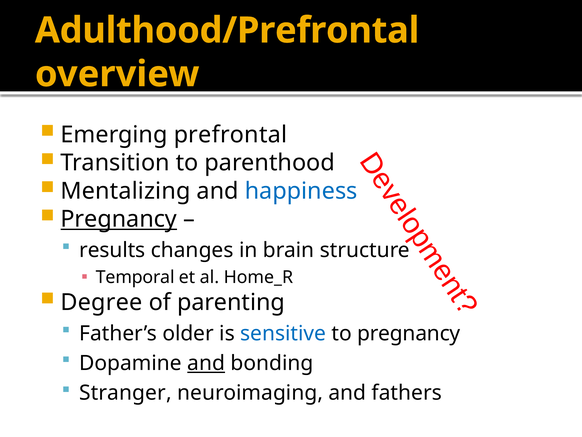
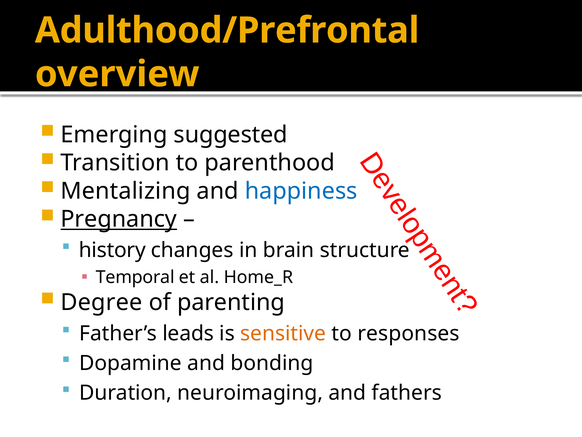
prefrontal: prefrontal -> suggested
results: results -> history
older: older -> leads
sensitive colour: blue -> orange
to pregnancy: pregnancy -> responses
and at (206, 363) underline: present -> none
Stranger: Stranger -> Duration
